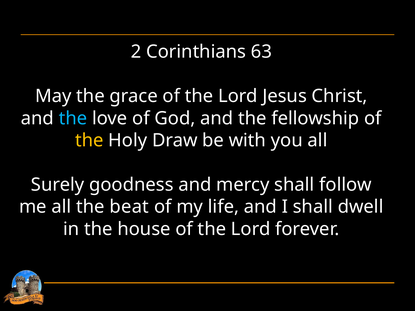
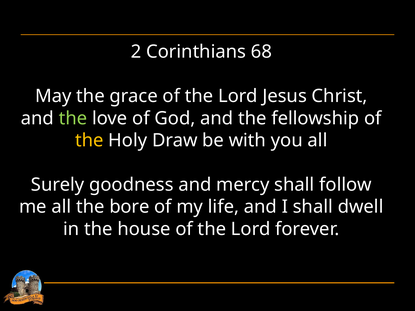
63: 63 -> 68
the at (73, 118) colour: light blue -> light green
beat: beat -> bore
